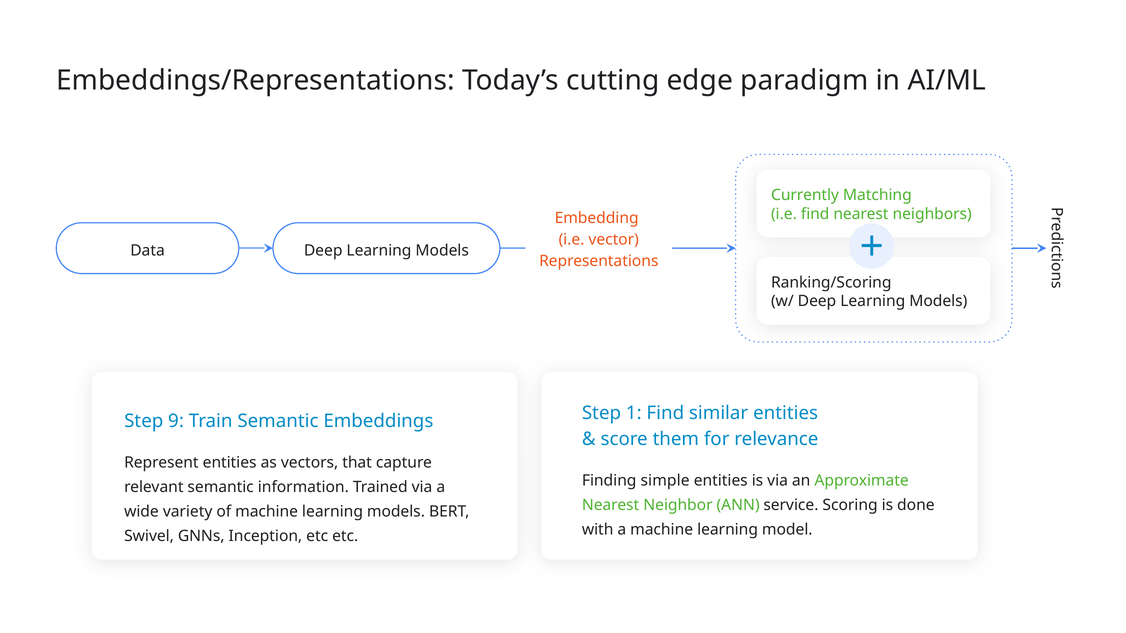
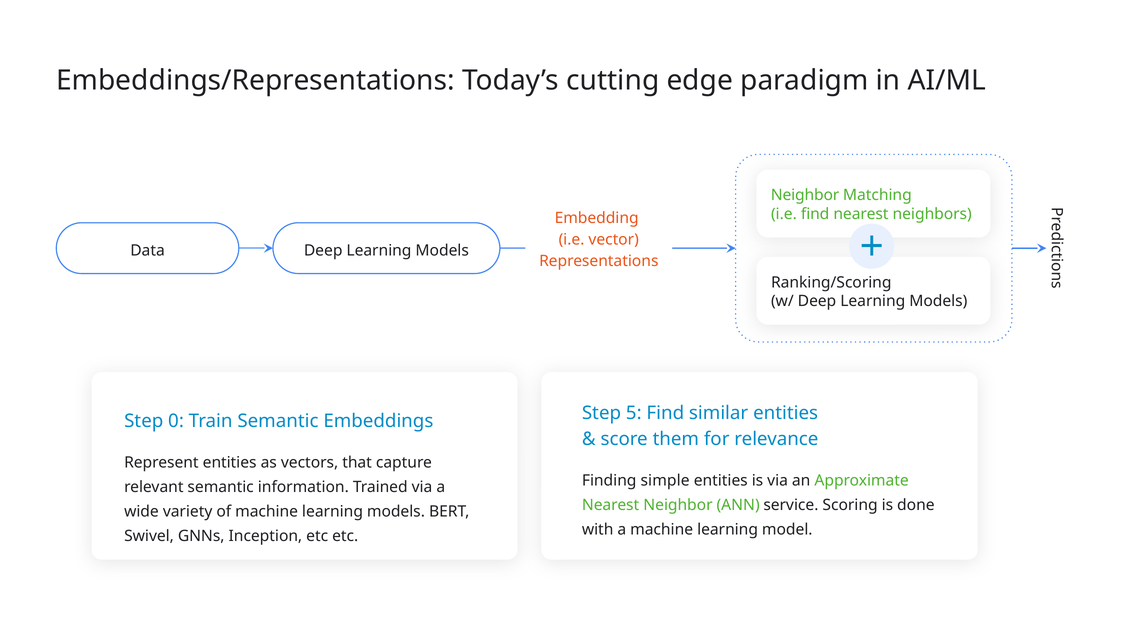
Currently at (805, 195): Currently -> Neighbor
1: 1 -> 5
9: 9 -> 0
